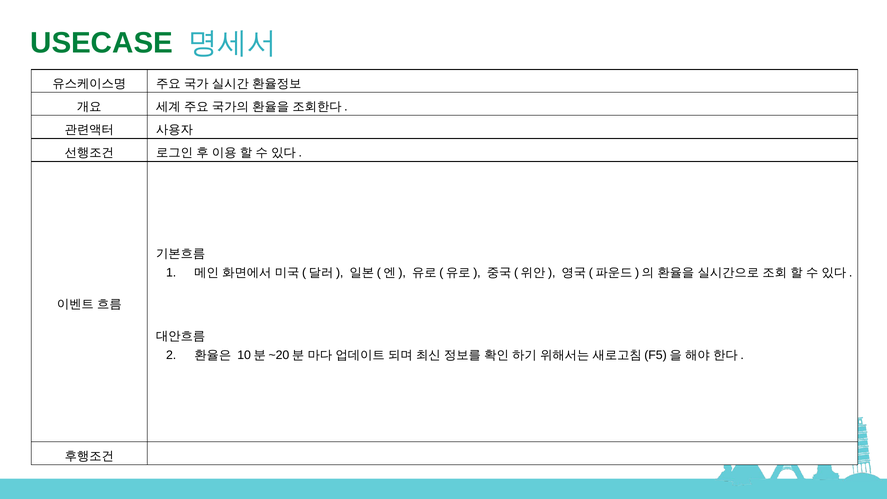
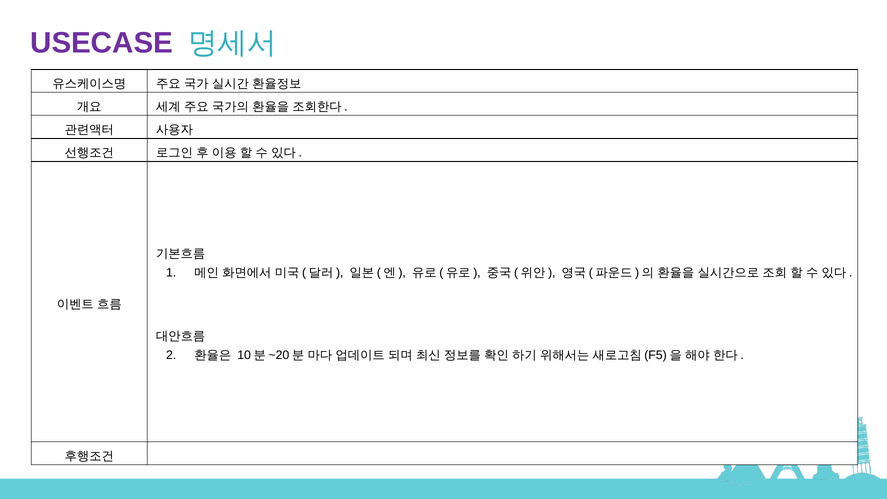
USECASE colour: green -> purple
